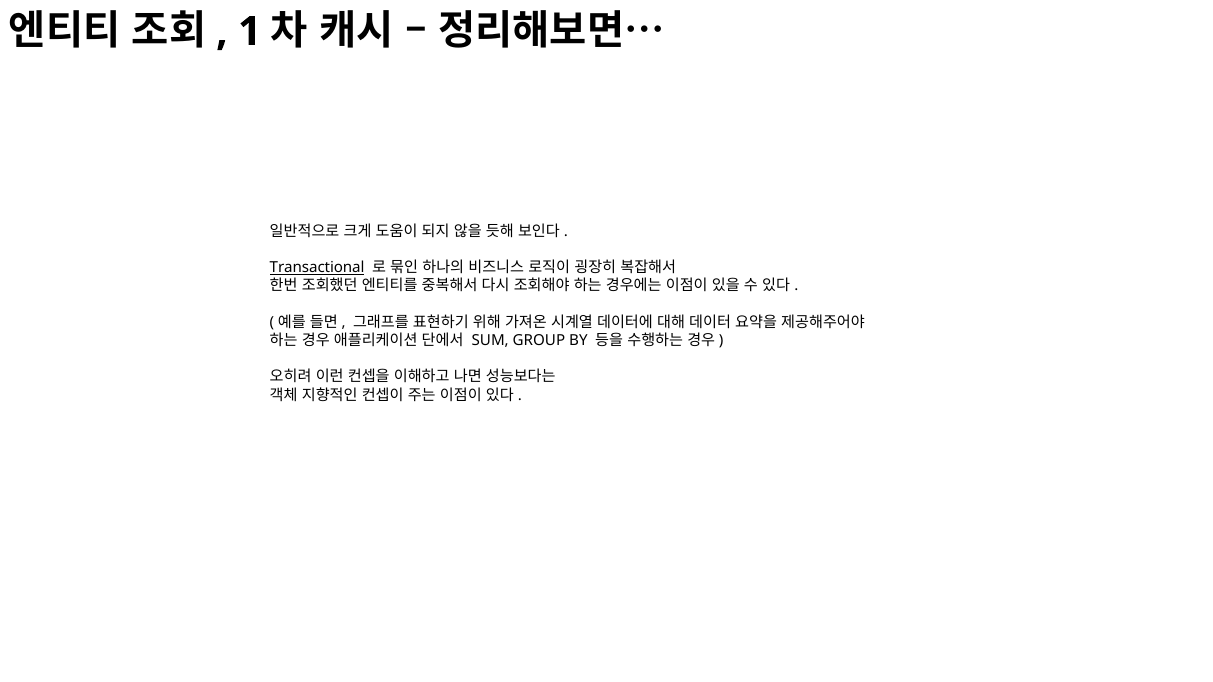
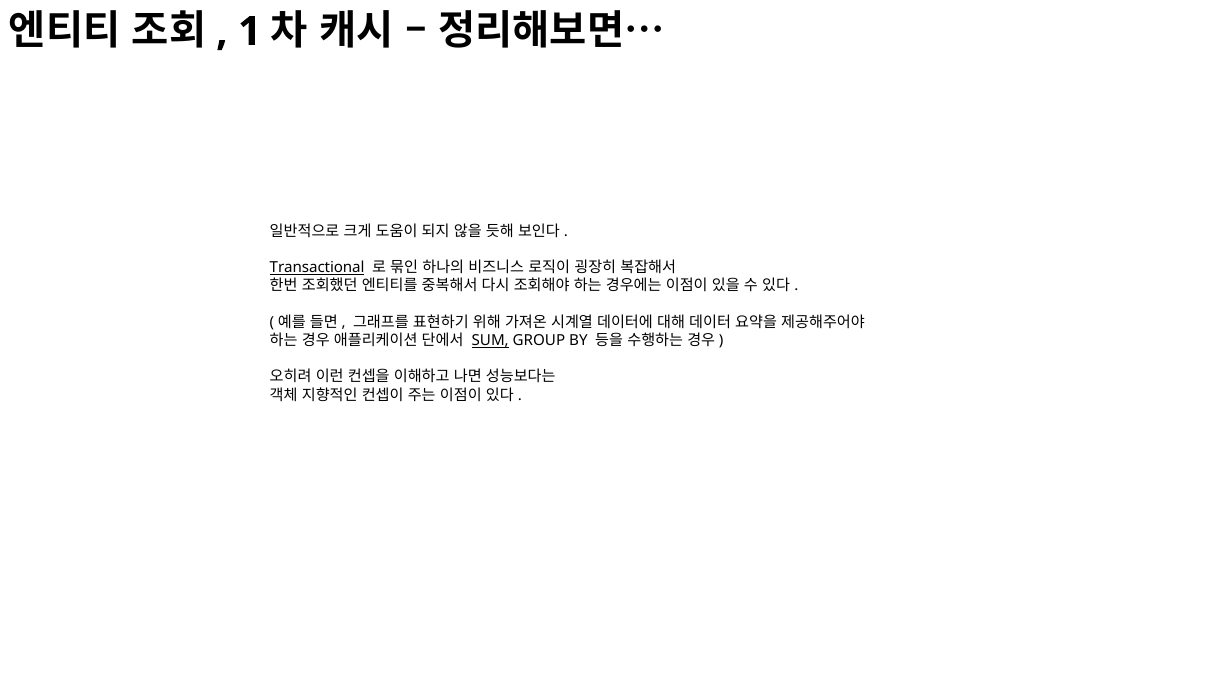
SUM underline: none -> present
